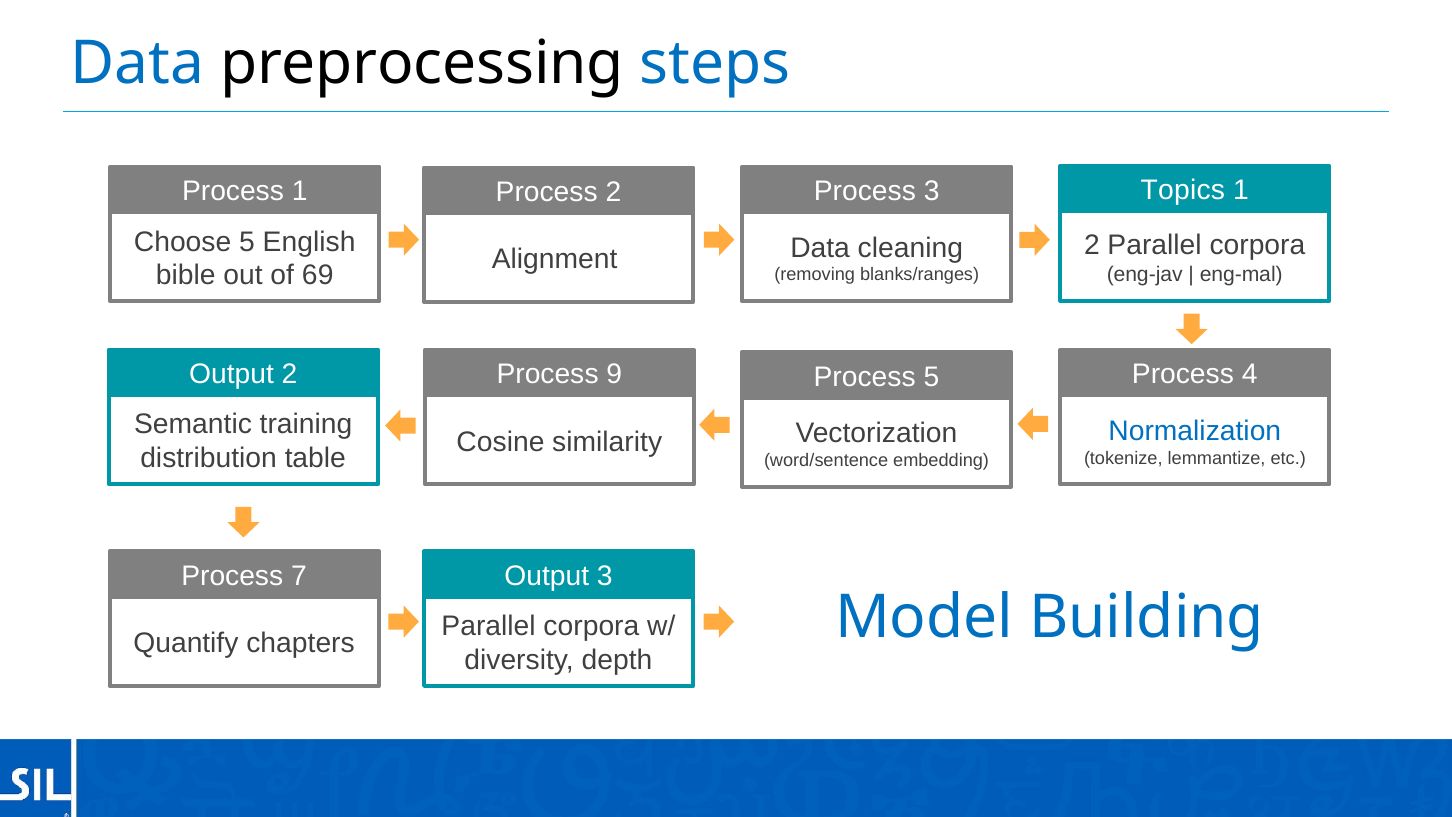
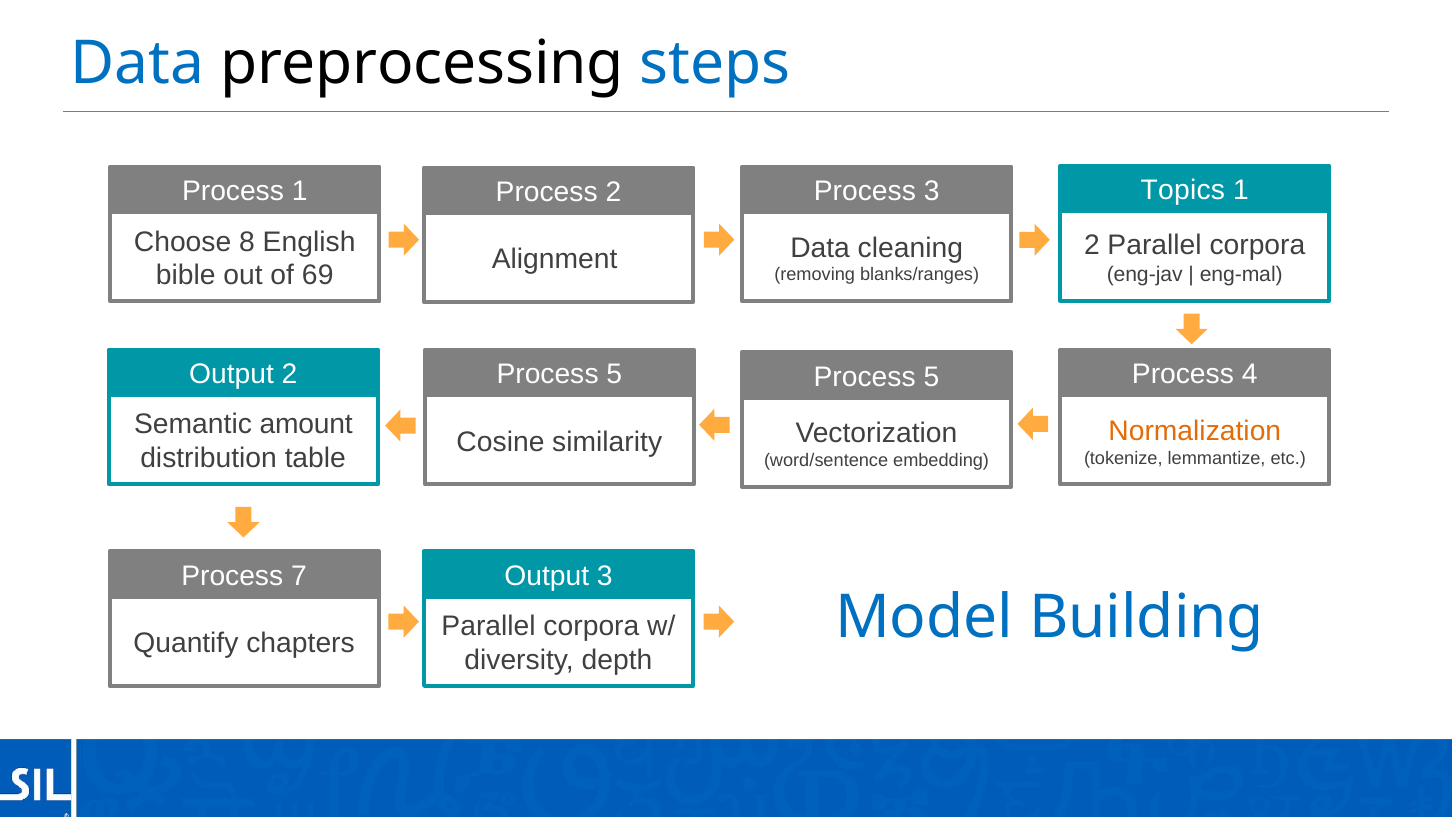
Choose 5: 5 -> 8
9 at (614, 374): 9 -> 5
training: training -> amount
Normalization colour: blue -> orange
